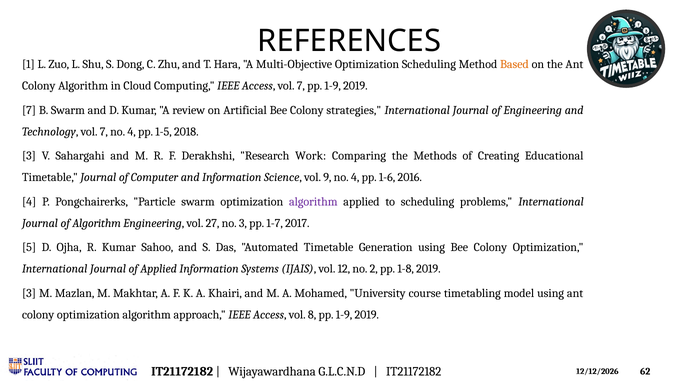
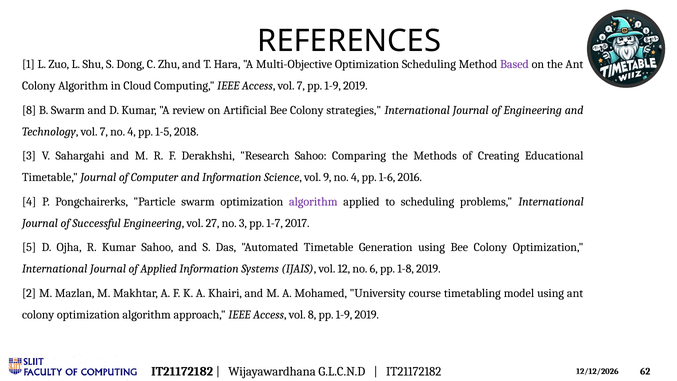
Based colour: orange -> purple
7 at (29, 110): 7 -> 8
Research Work: Work -> Sahoo
of Algorithm: Algorithm -> Successful
2: 2 -> 6
3 at (29, 293): 3 -> 2
